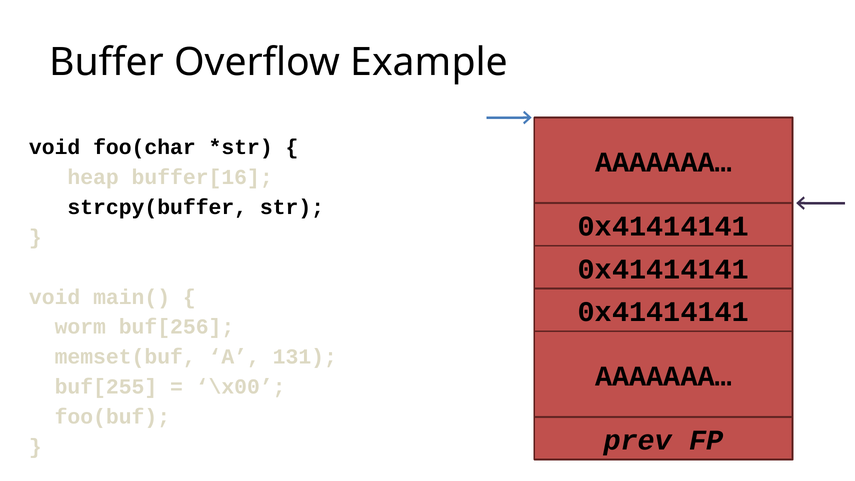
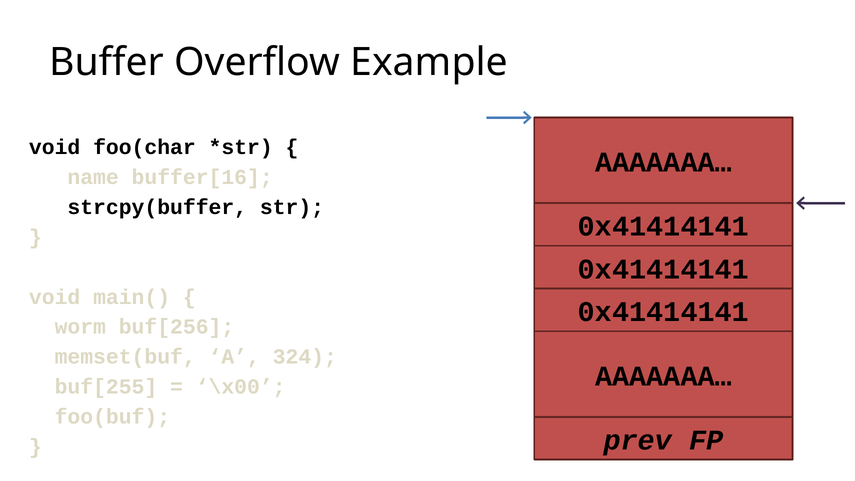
heap: heap -> name
131: 131 -> 324
